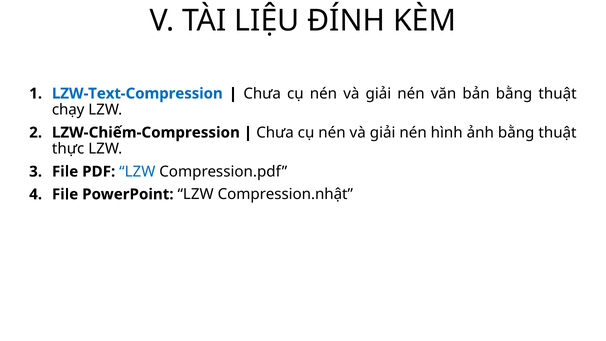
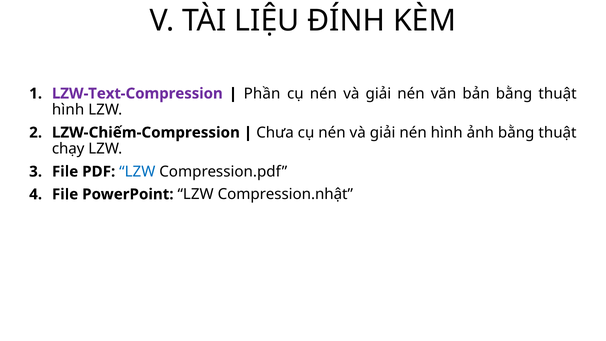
LZW-Text-Compression colour: blue -> purple
Chưa at (262, 93): Chưa -> Phần
chạy at (68, 110): chạy -> hình
thực: thực -> chạy
